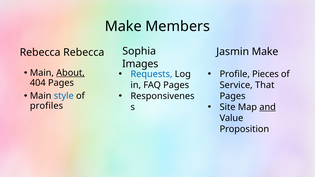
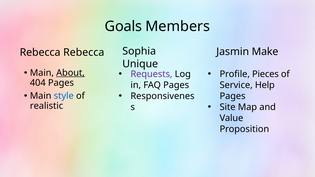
Make at (123, 26): Make -> Goals
Images: Images -> Unique
Requests colour: blue -> purple
That: That -> Help
and underline: present -> none
profiles: profiles -> realistic
